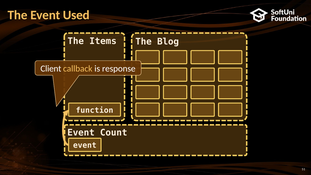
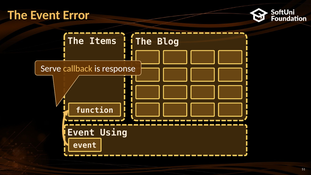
Used: Used -> Error
Client: Client -> Serve
Count: Count -> Using
